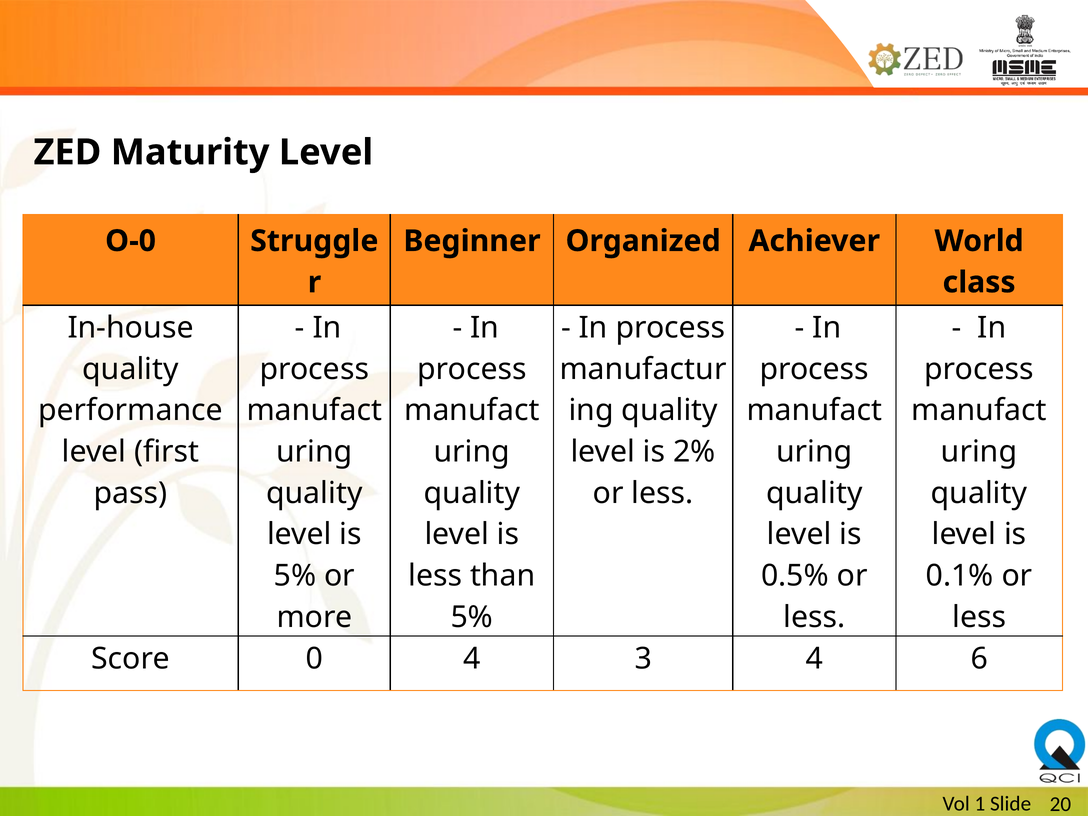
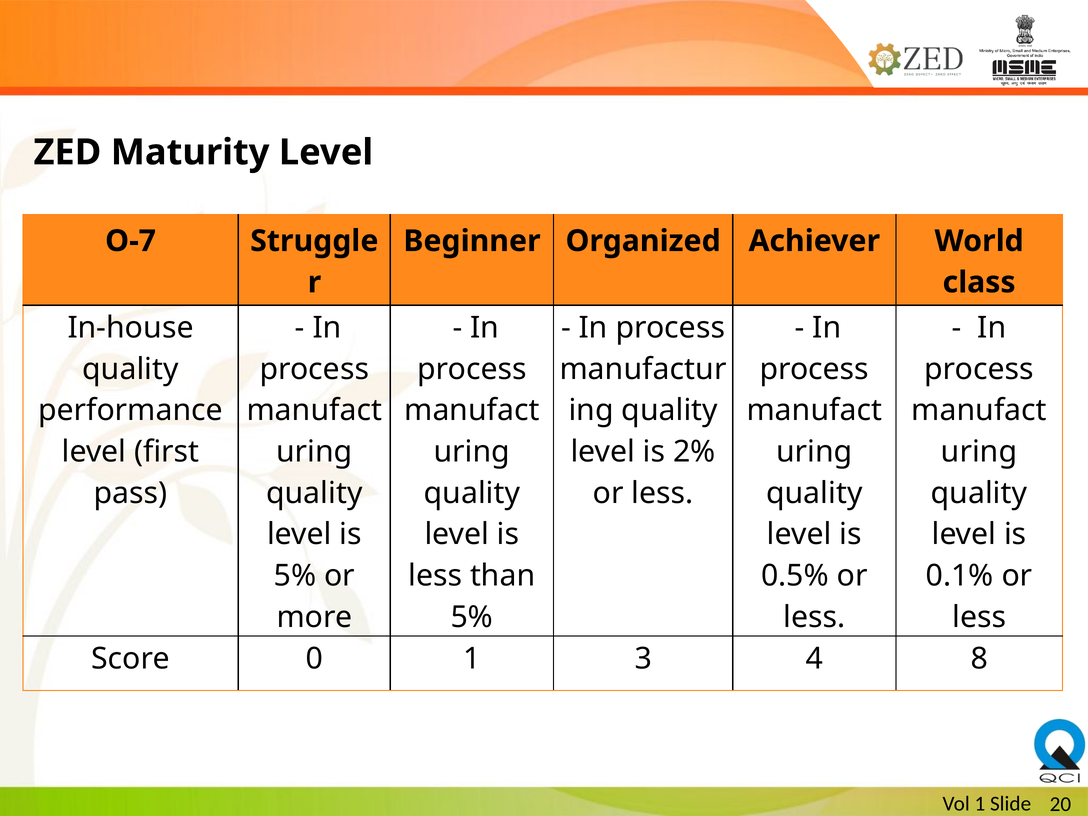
O-0: O-0 -> O-7
0 4: 4 -> 1
6: 6 -> 8
